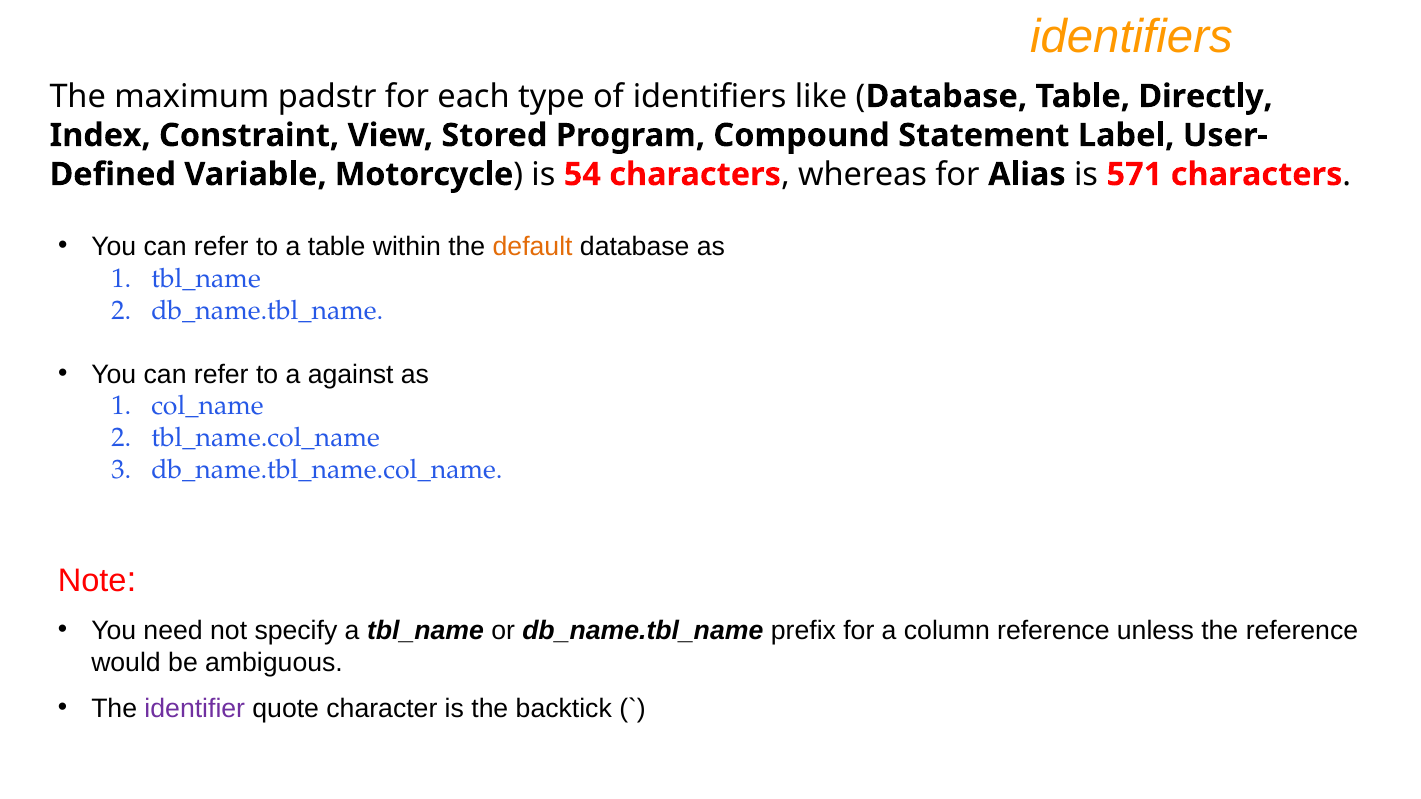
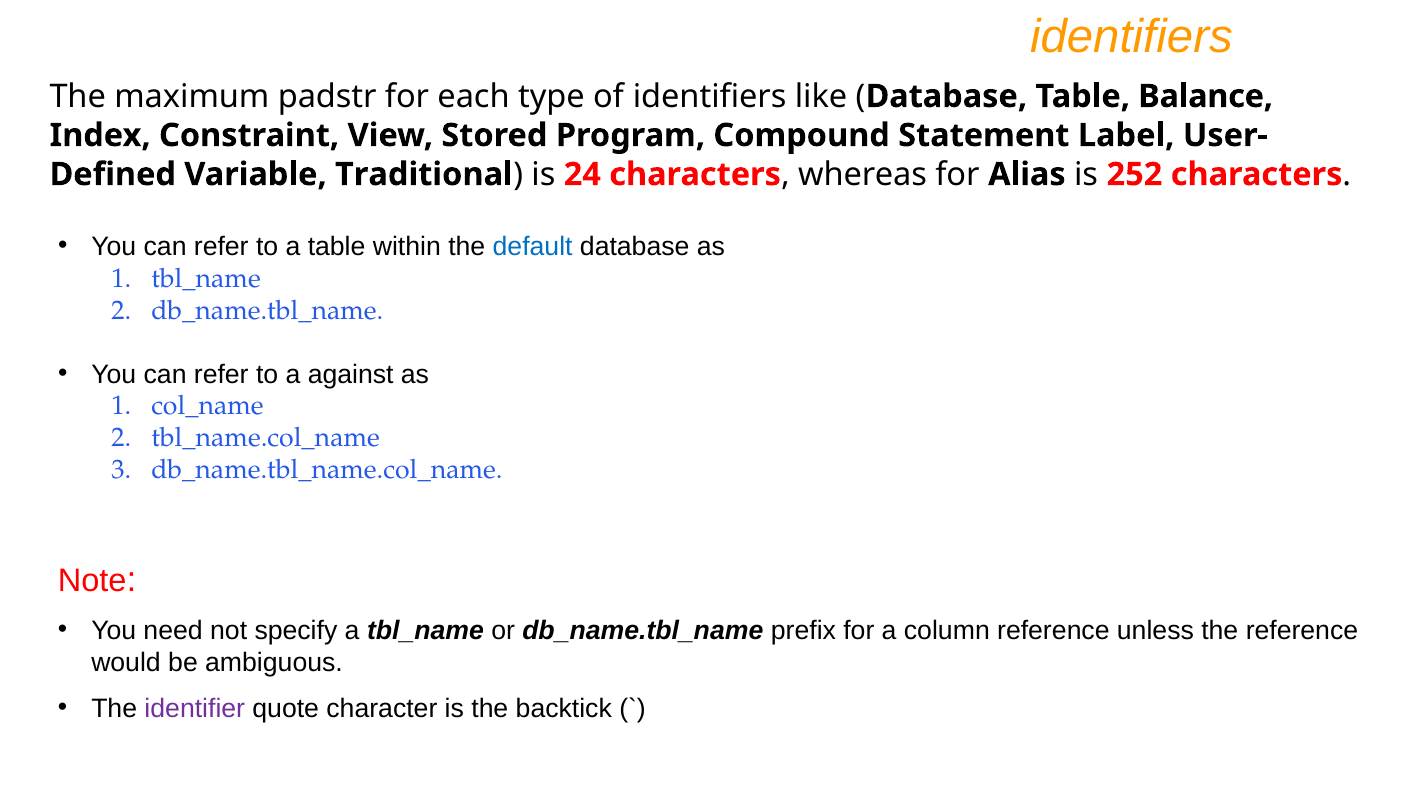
Directly: Directly -> Balance
Motorcycle: Motorcycle -> Traditional
54: 54 -> 24
571: 571 -> 252
default colour: orange -> blue
